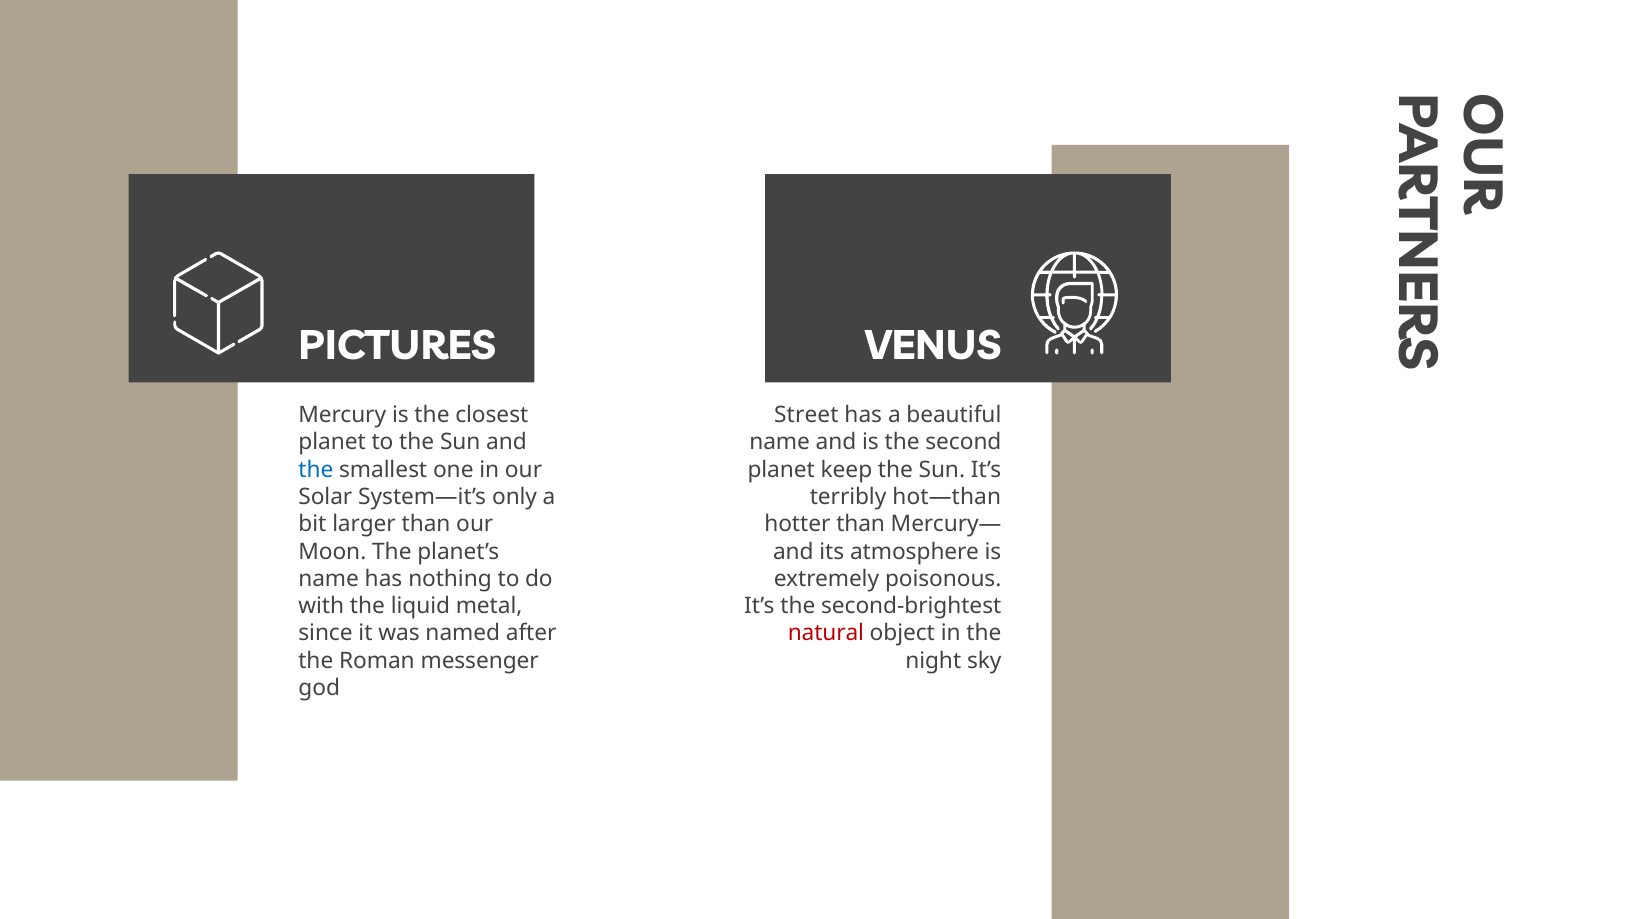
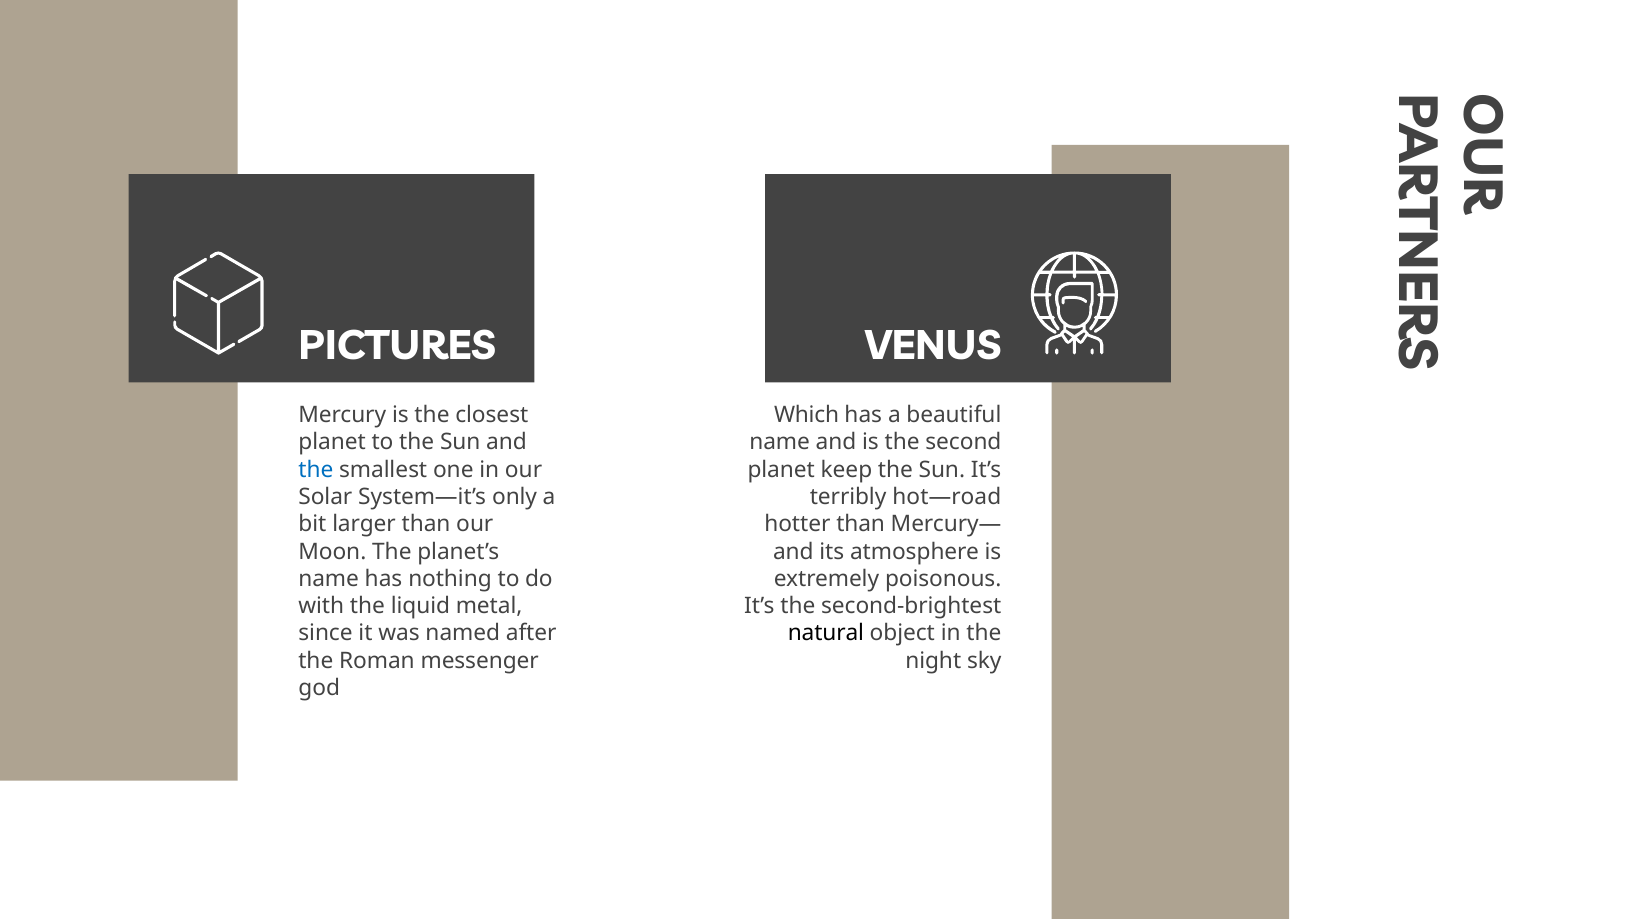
Street: Street -> Which
hot—than: hot—than -> hot—road
natural colour: red -> black
